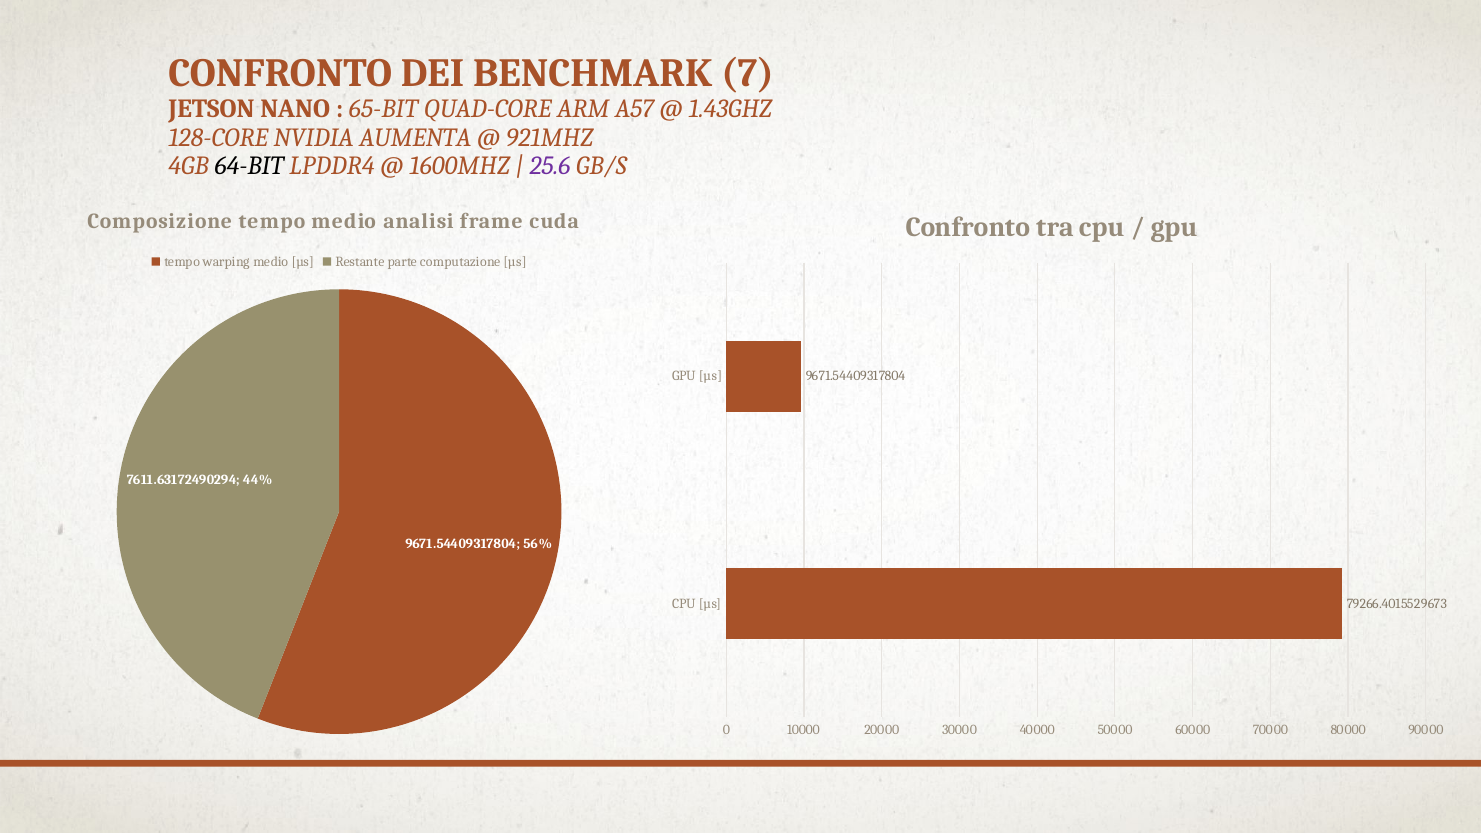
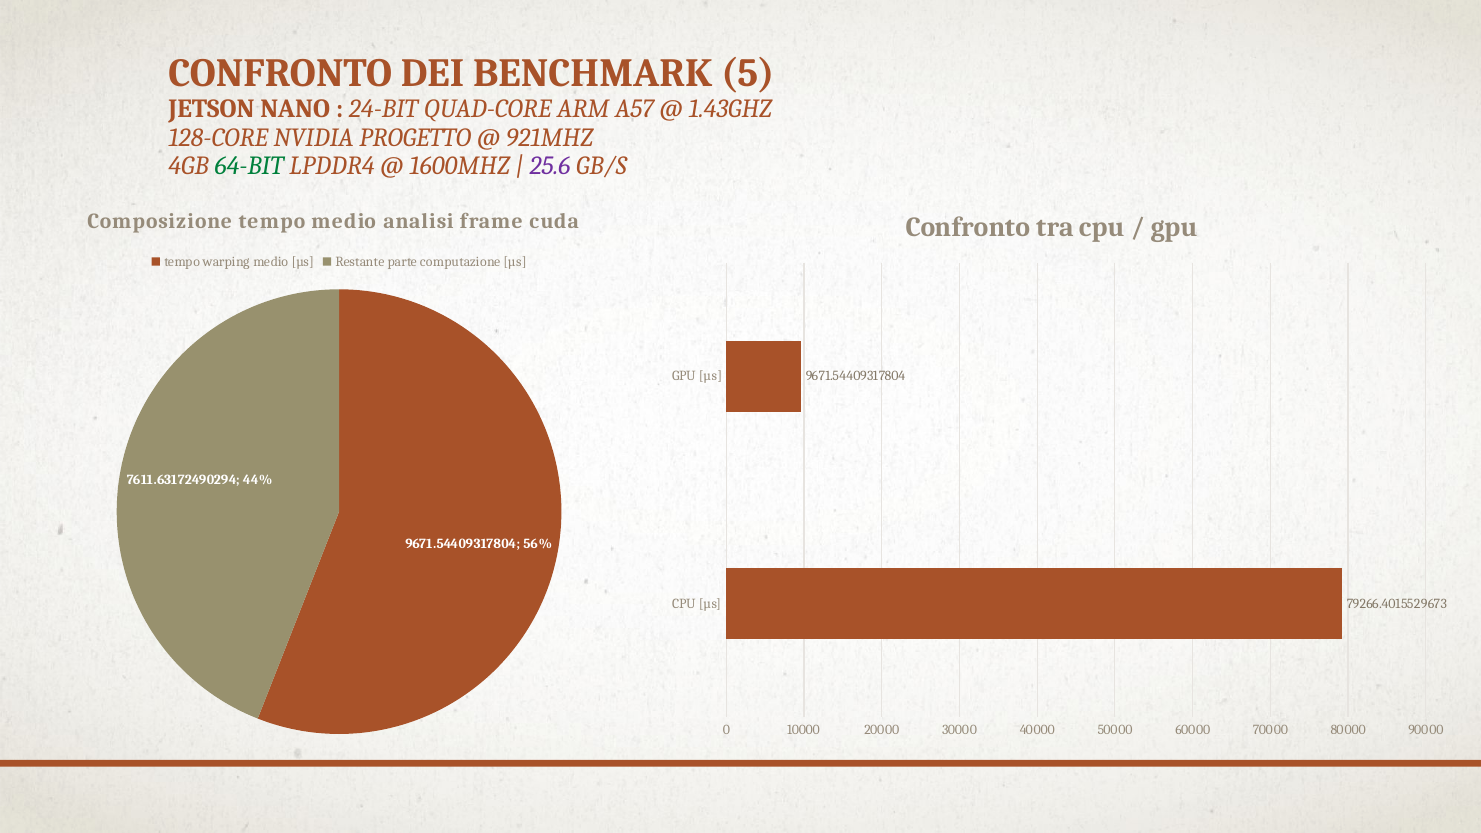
7: 7 -> 5
65-BIT: 65-BIT -> 24-BIT
AUMENTA: AUMENTA -> PROGETTO
64-BIT colour: black -> green
